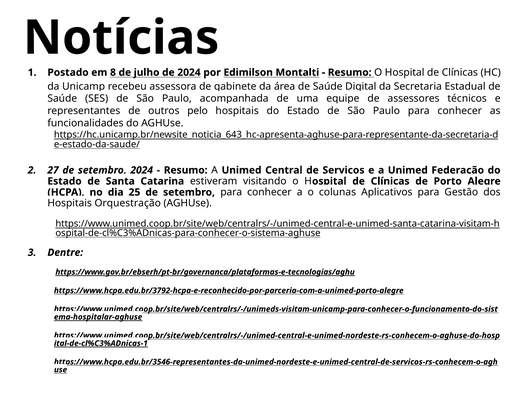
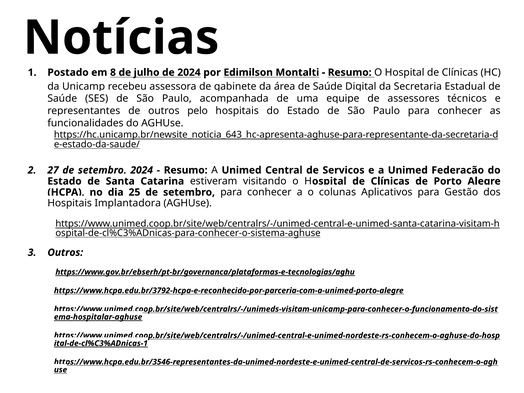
Orquestração: Orquestração -> Implantadora
Dentre at (65, 253): Dentre -> Outros
